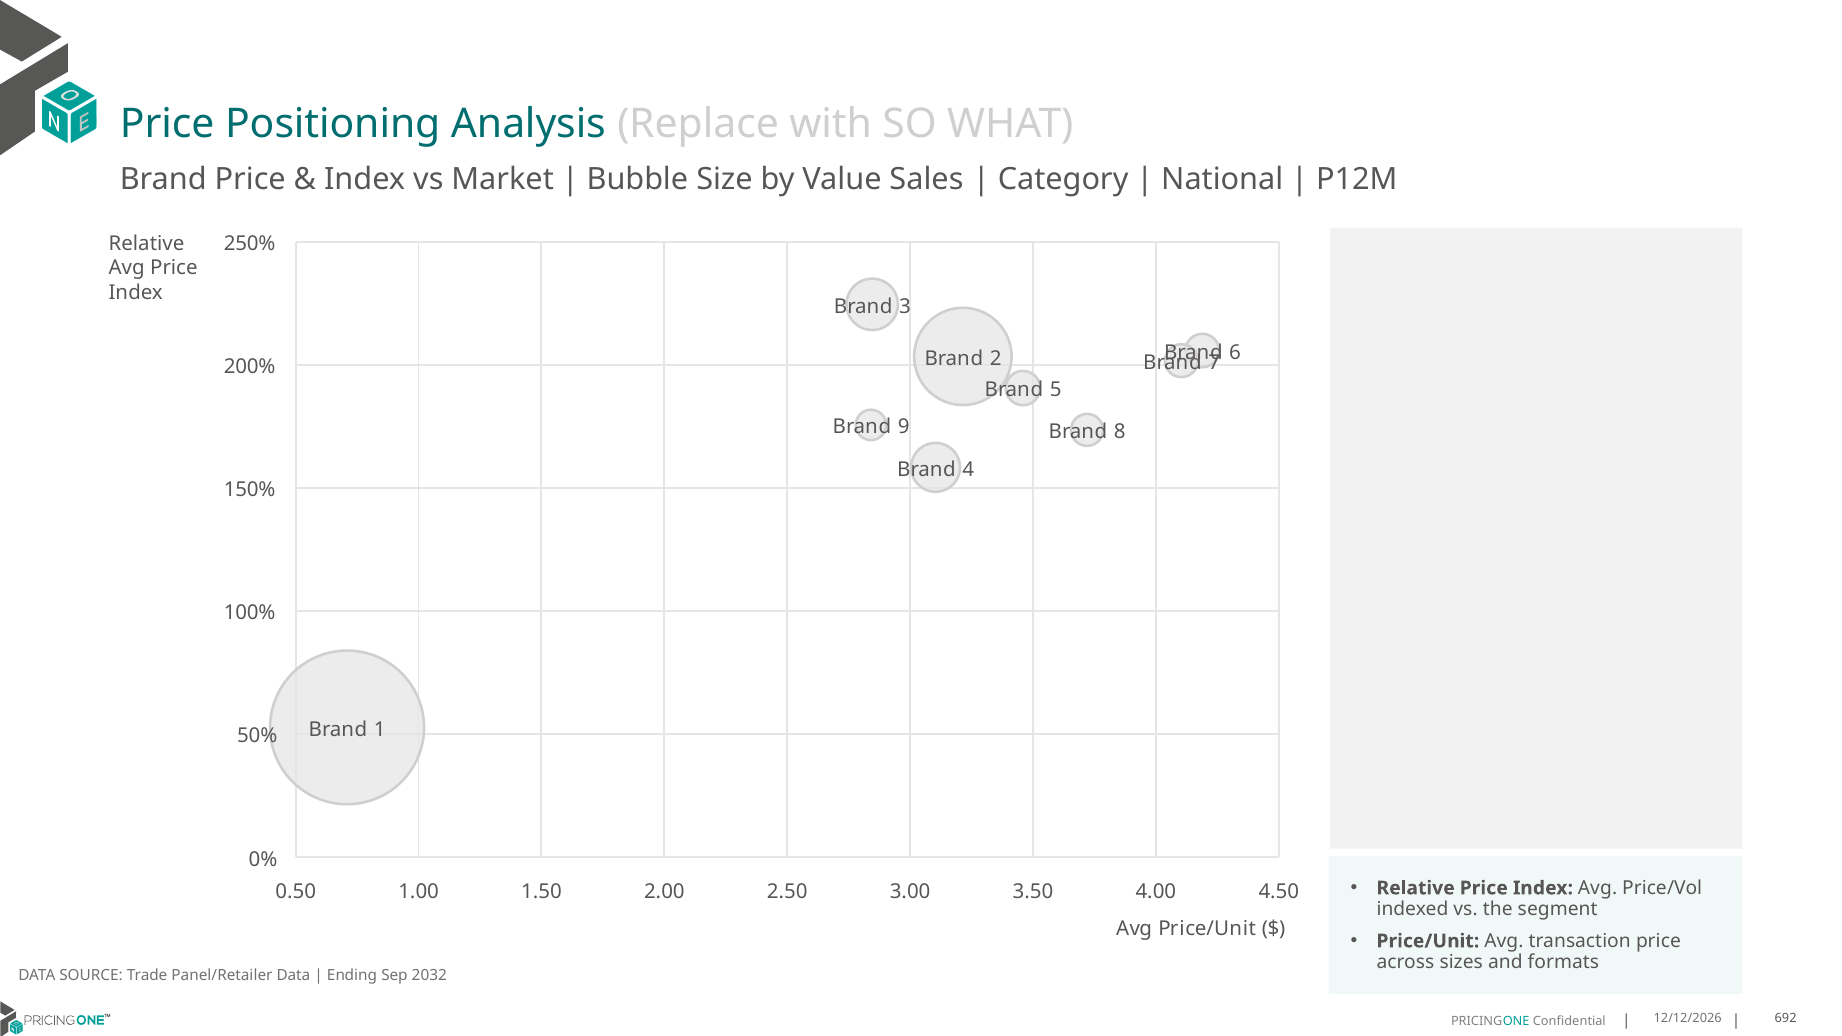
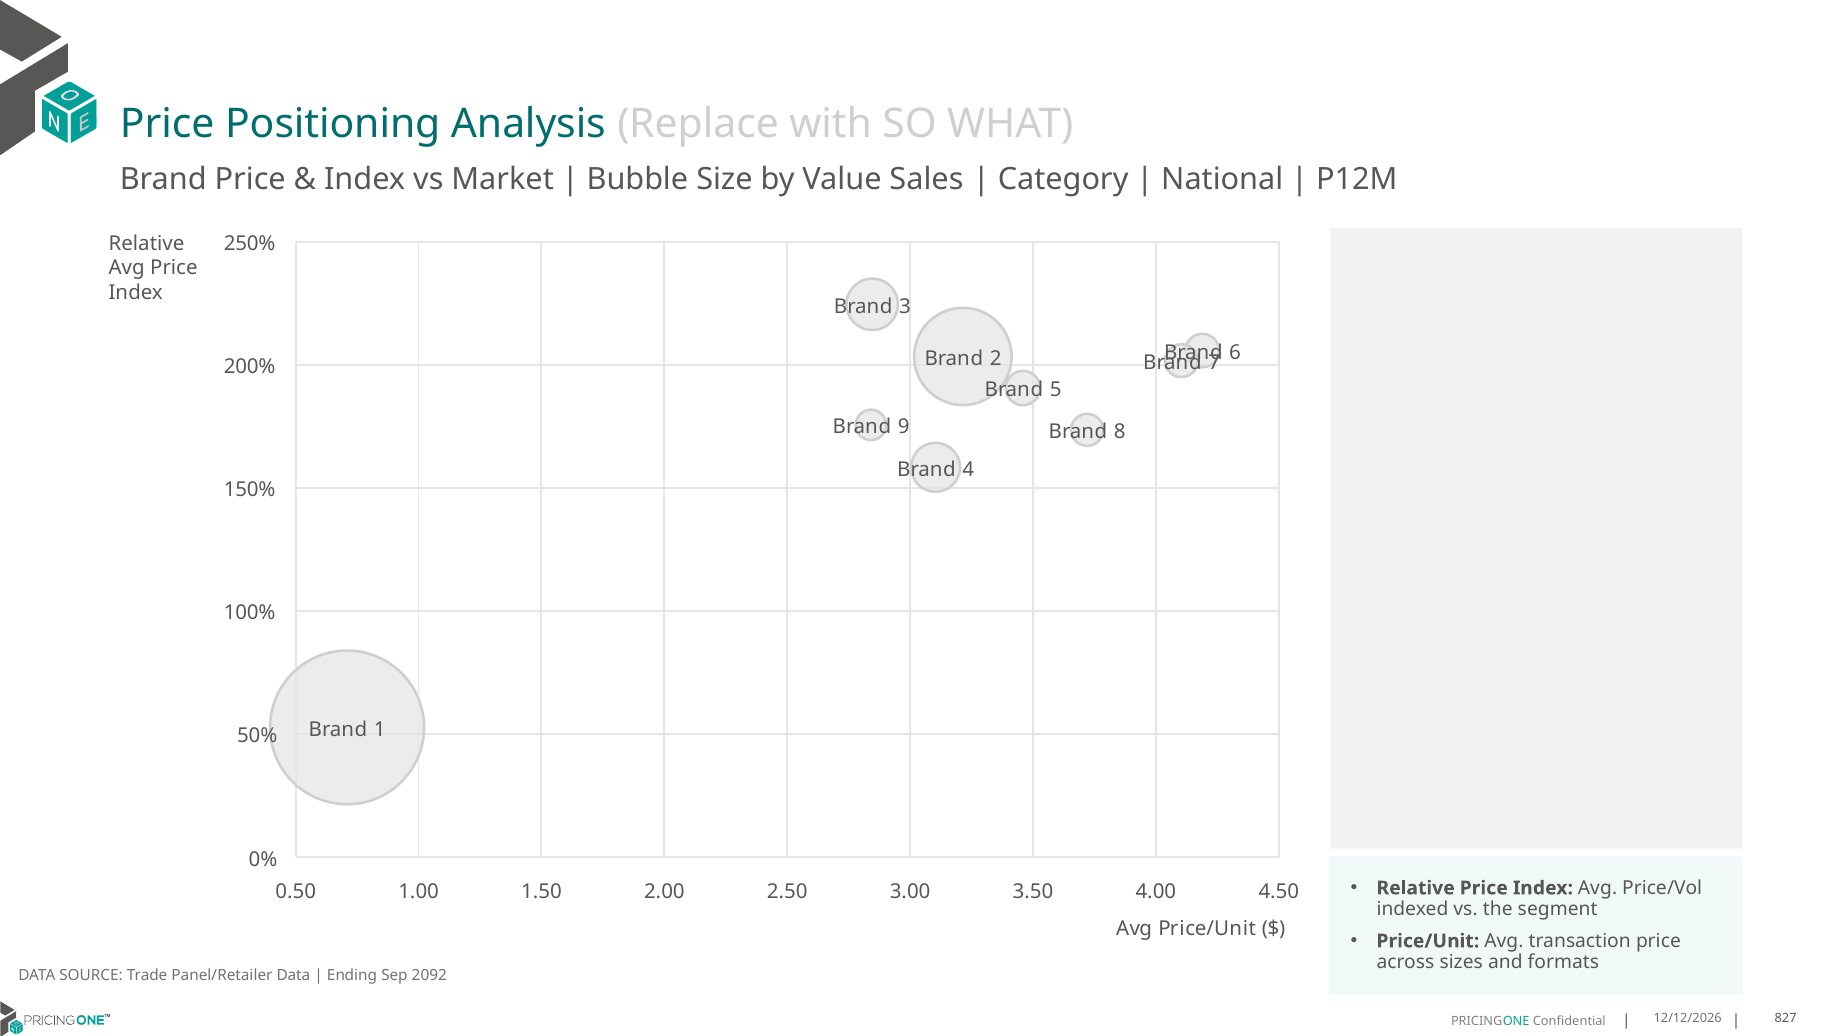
2032: 2032 -> 2092
692: 692 -> 827
